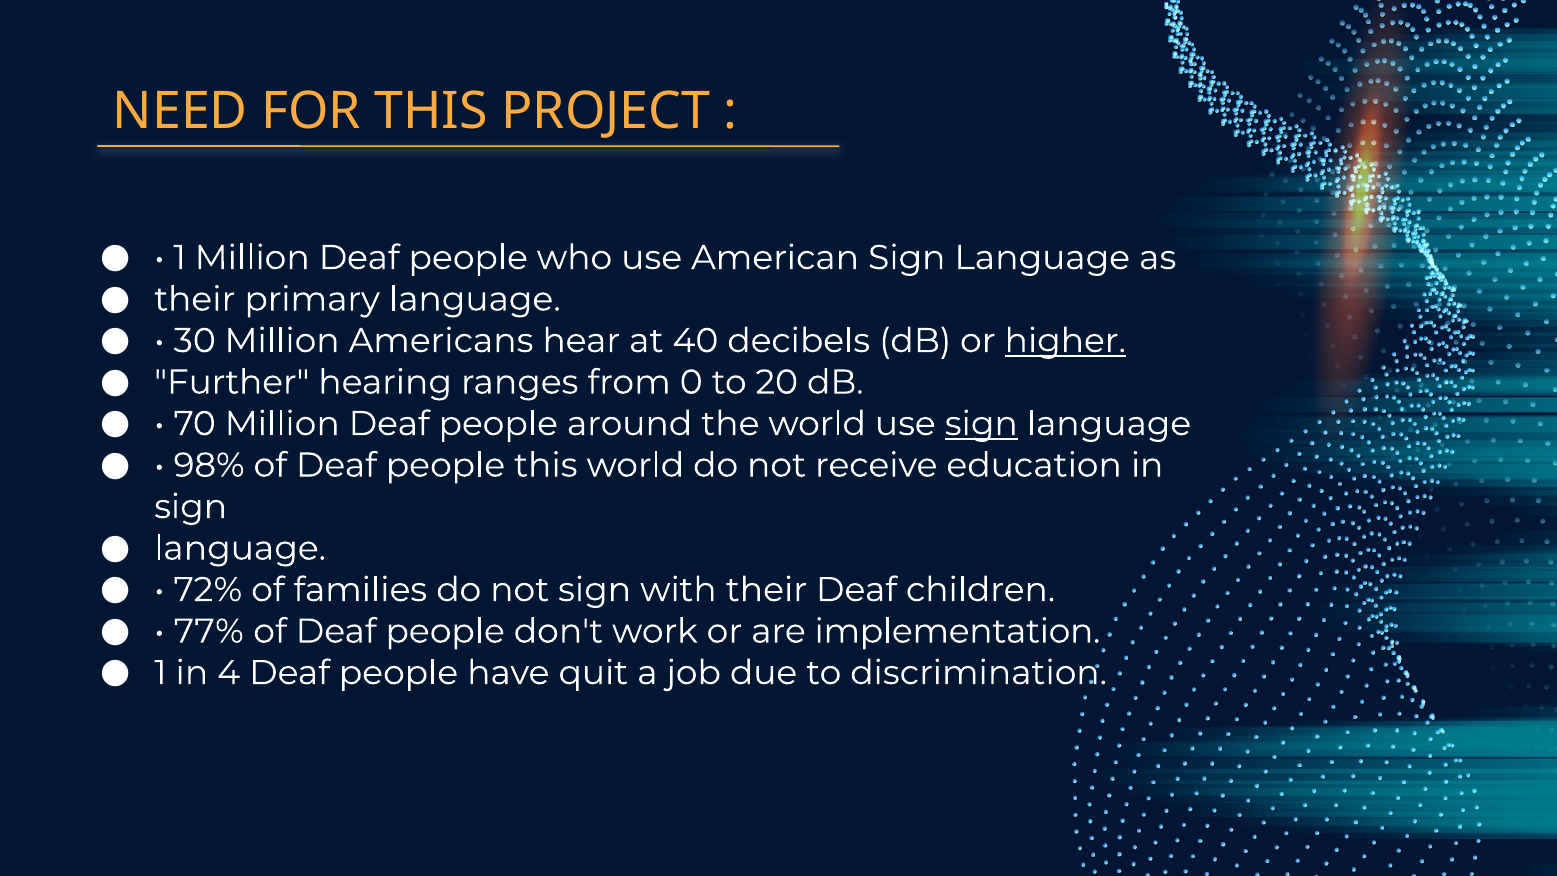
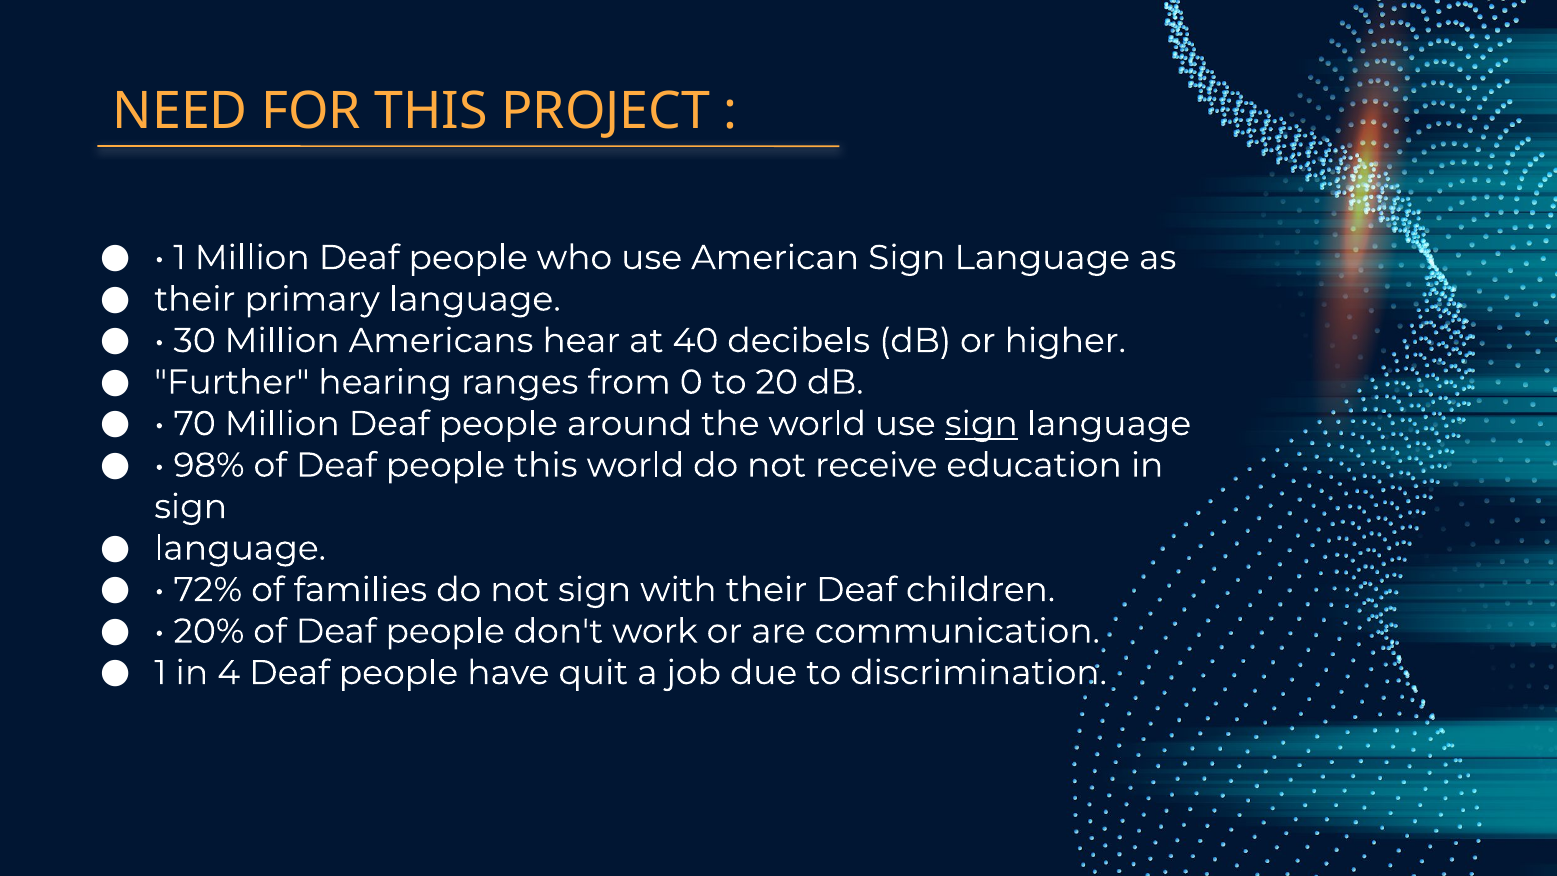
higher underline: present -> none
77%: 77% -> 20%
implementation: implementation -> communication
